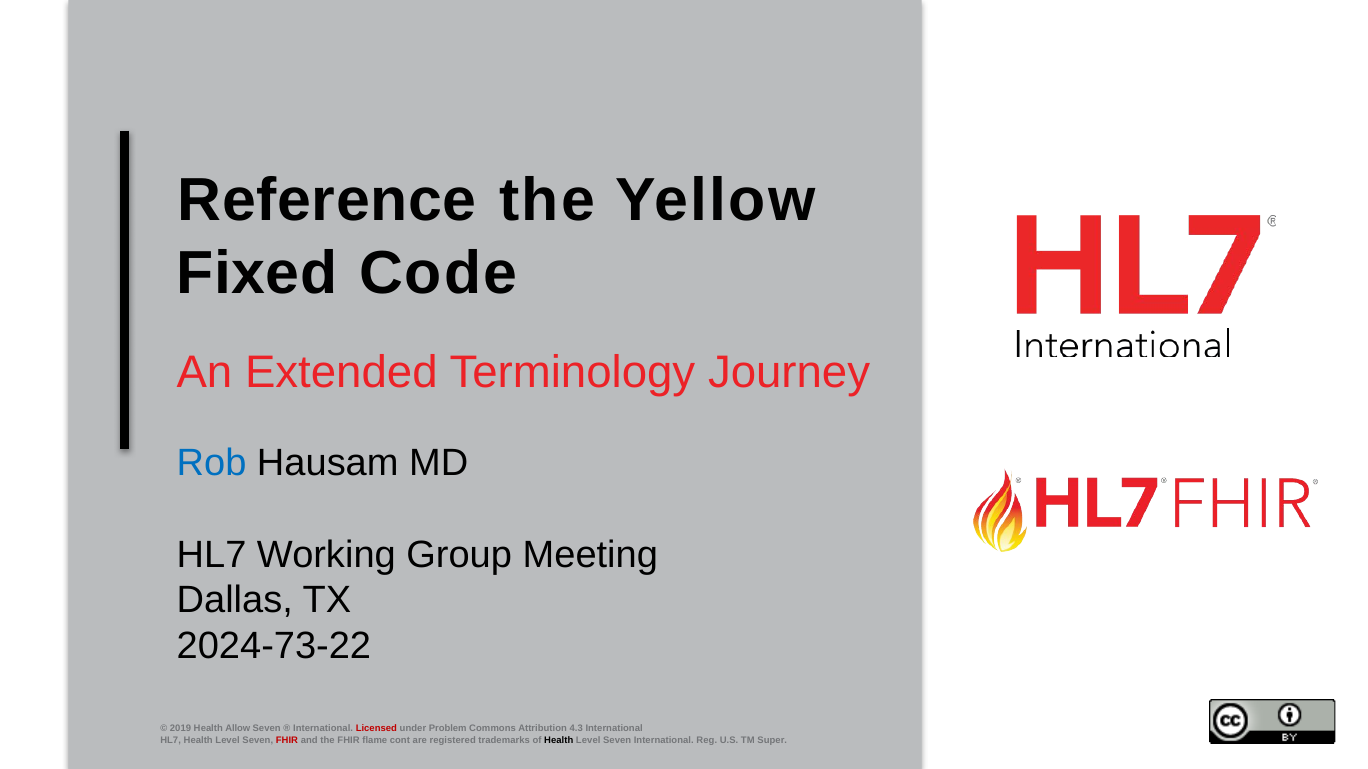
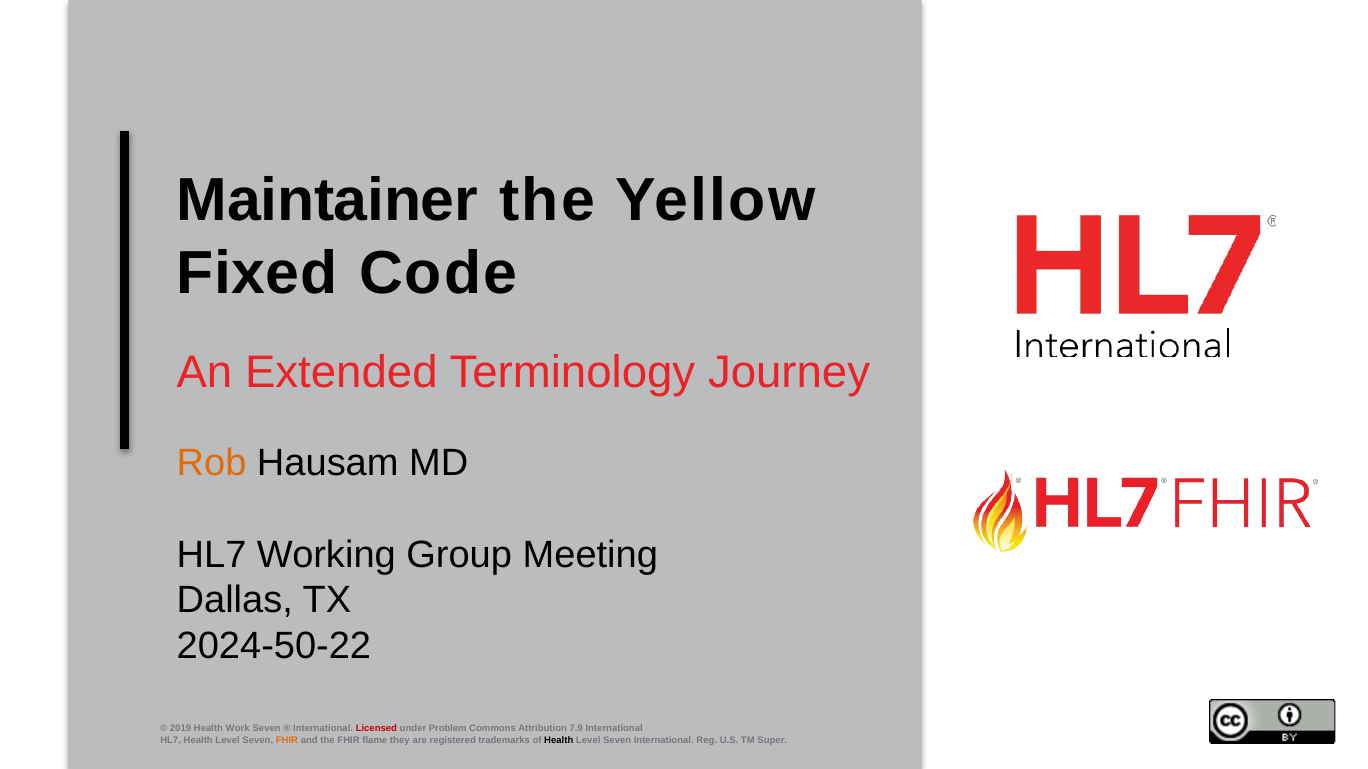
Reference: Reference -> Maintainer
Rob colour: blue -> orange
2024-73-22: 2024-73-22 -> 2024-50-22
Allow: Allow -> Work
4.3: 4.3 -> 7.9
FHIR at (287, 741) colour: red -> orange
cont: cont -> they
